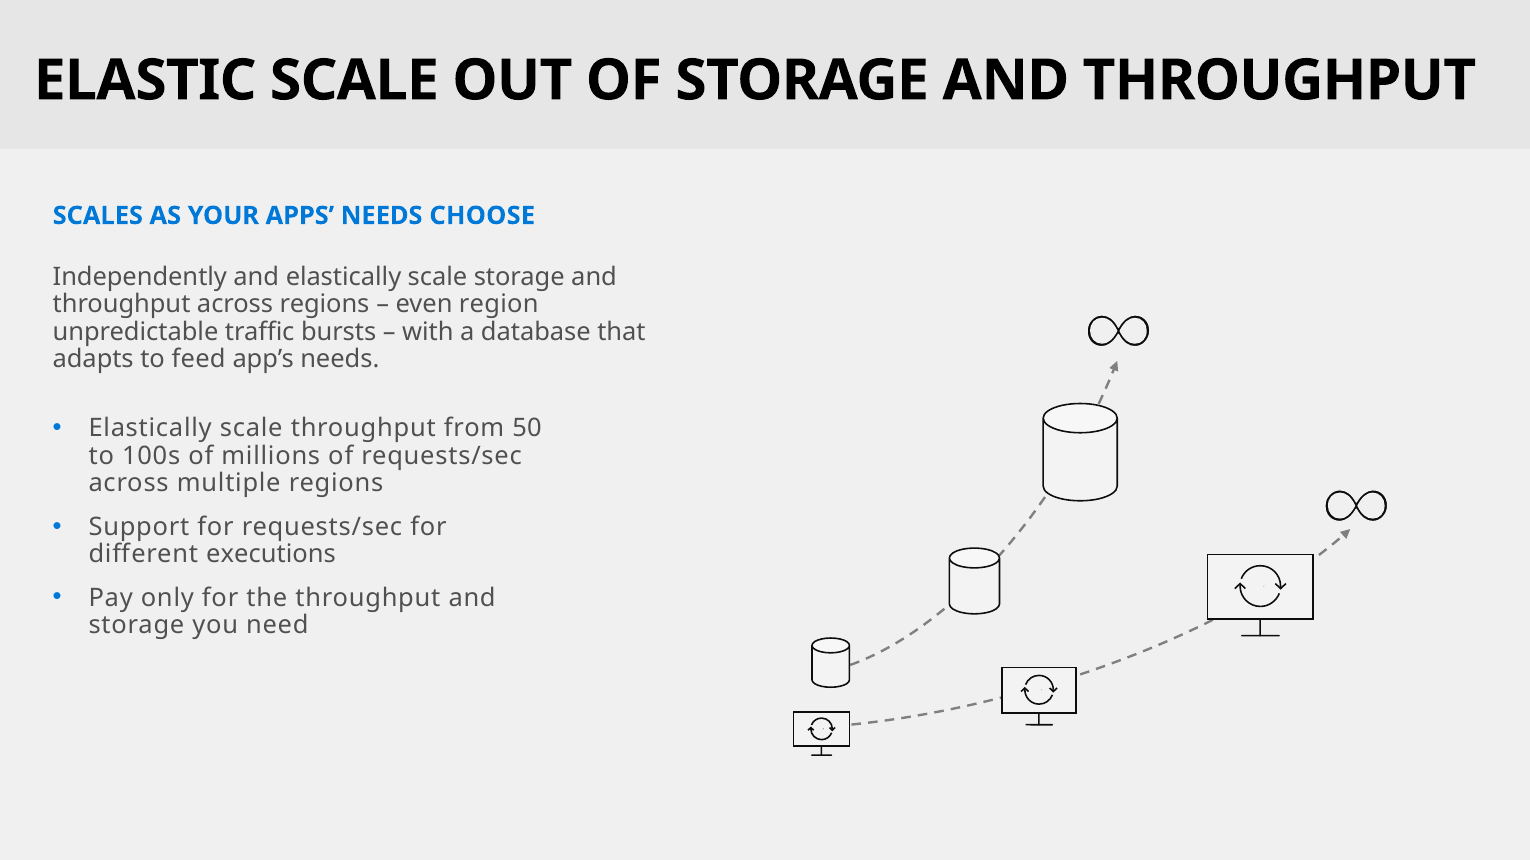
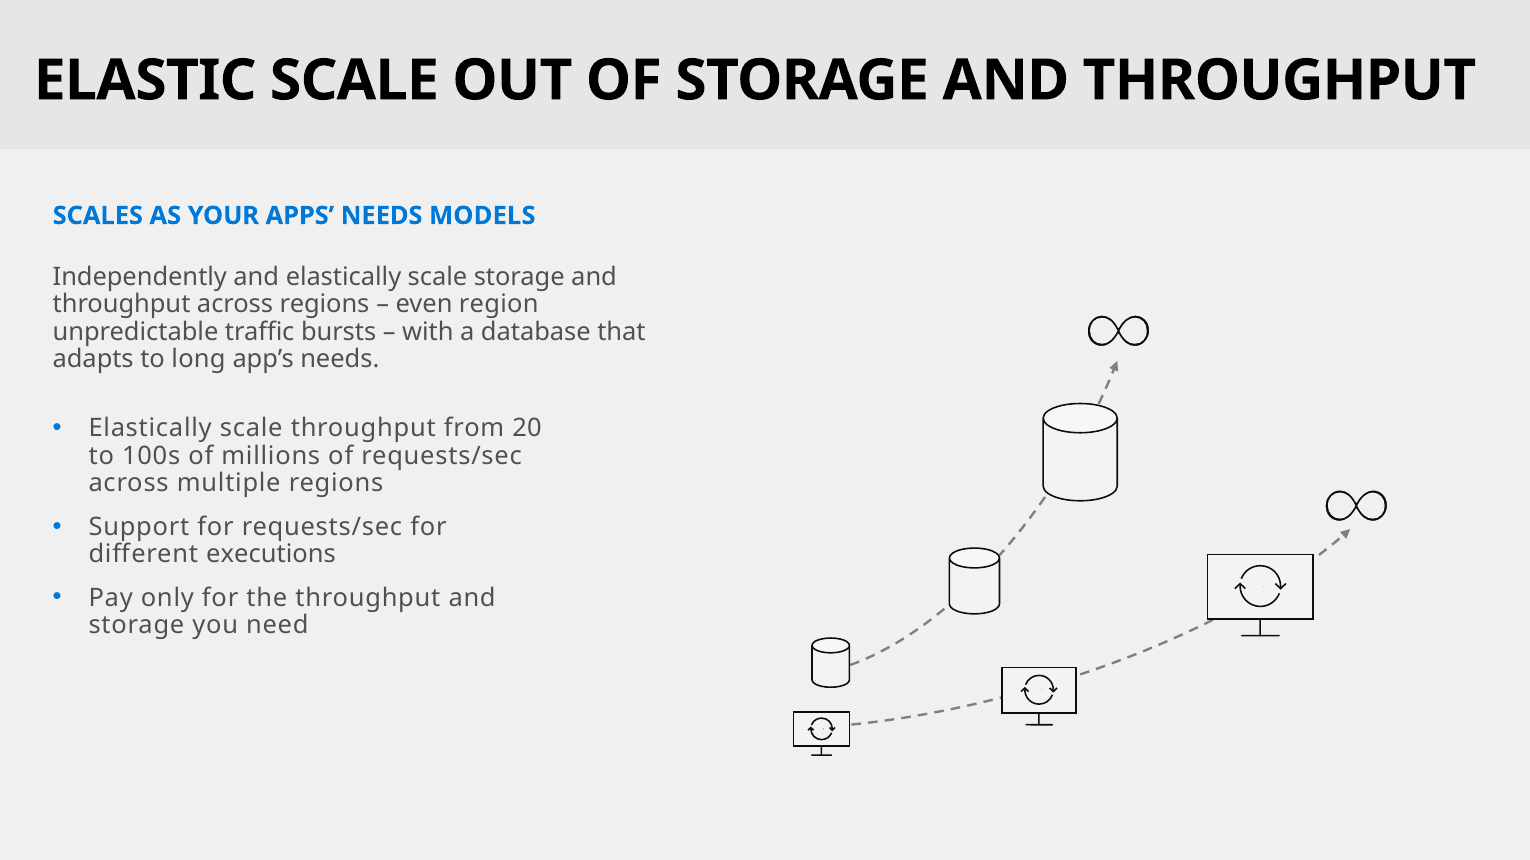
CHOOSE: CHOOSE -> MODELS
feed: feed -> long
50: 50 -> 20
